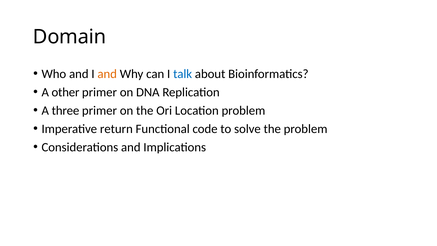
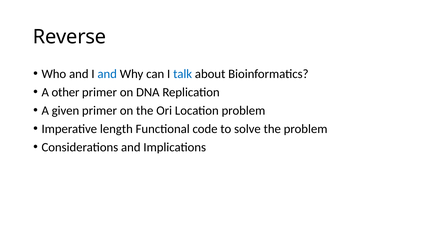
Domain: Domain -> Reverse
and at (107, 74) colour: orange -> blue
three: three -> given
return: return -> length
